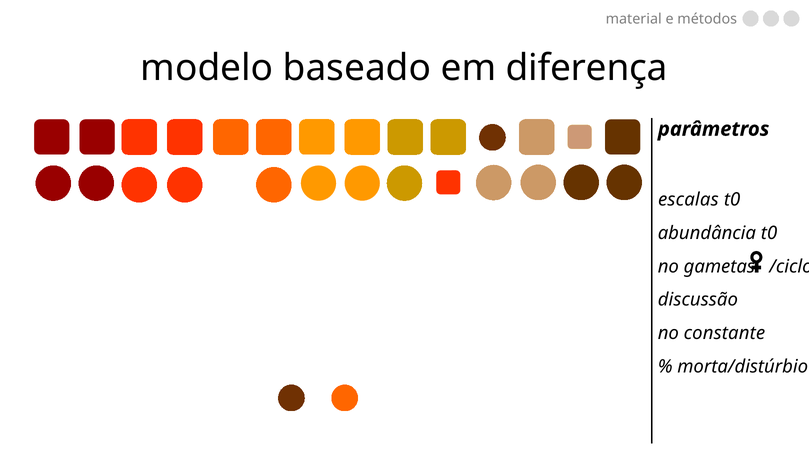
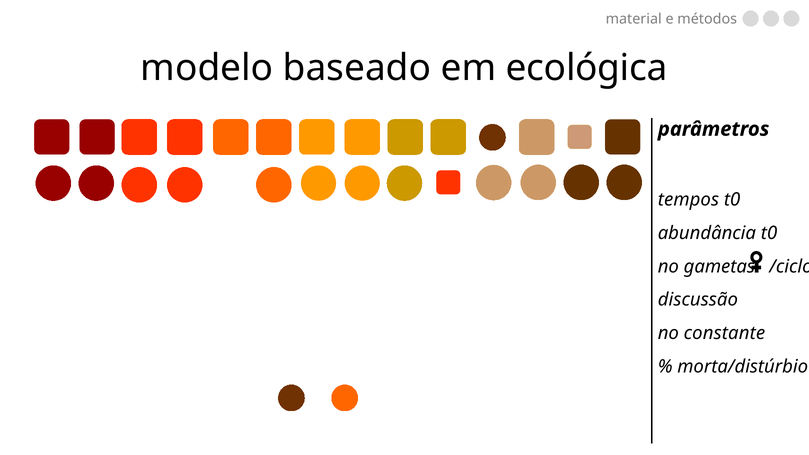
diferença: diferença -> ecológica
escalas: escalas -> tempos
